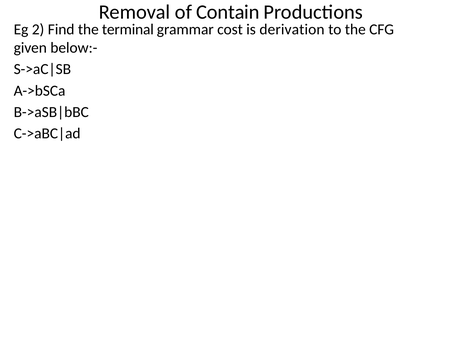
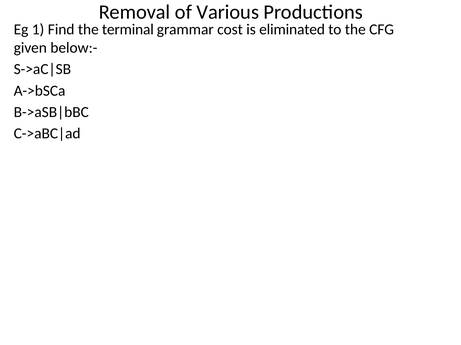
Contain: Contain -> Various
2: 2 -> 1
derivation: derivation -> eliminated
